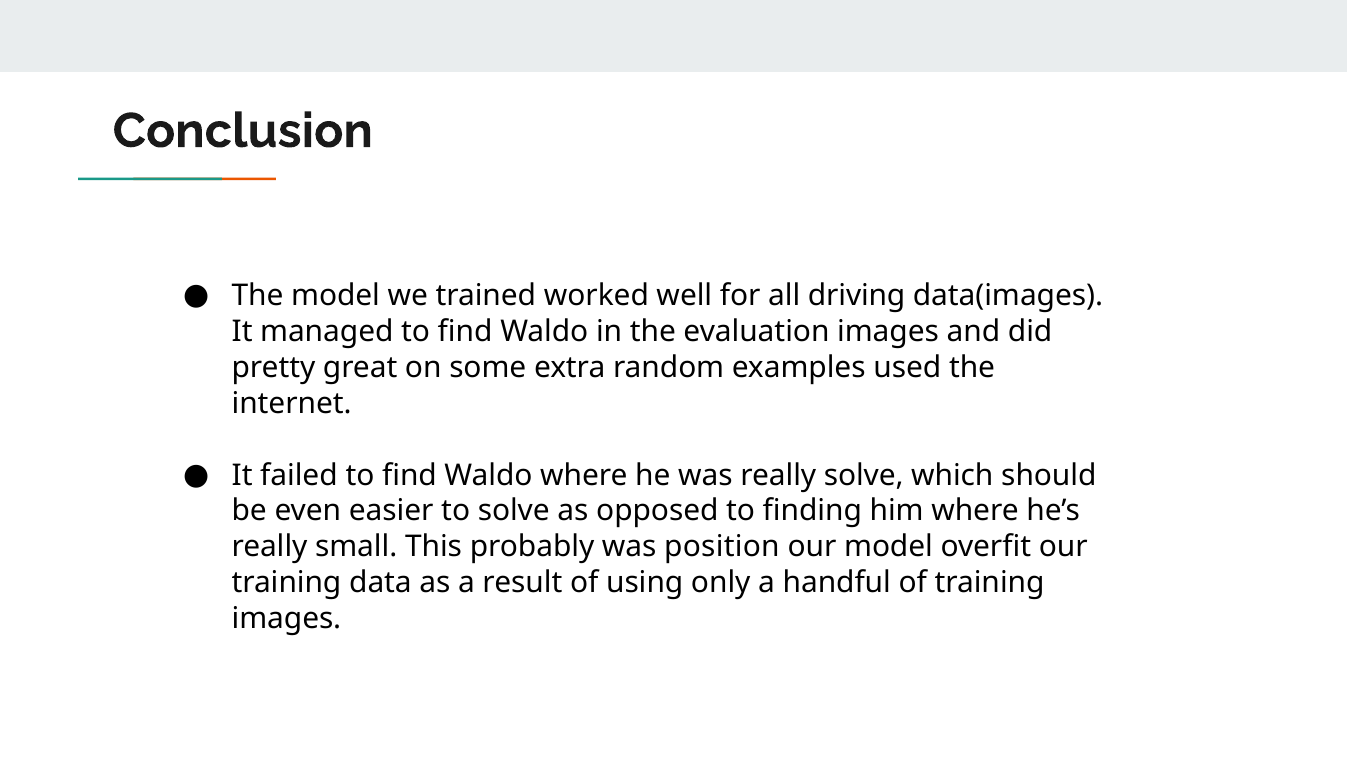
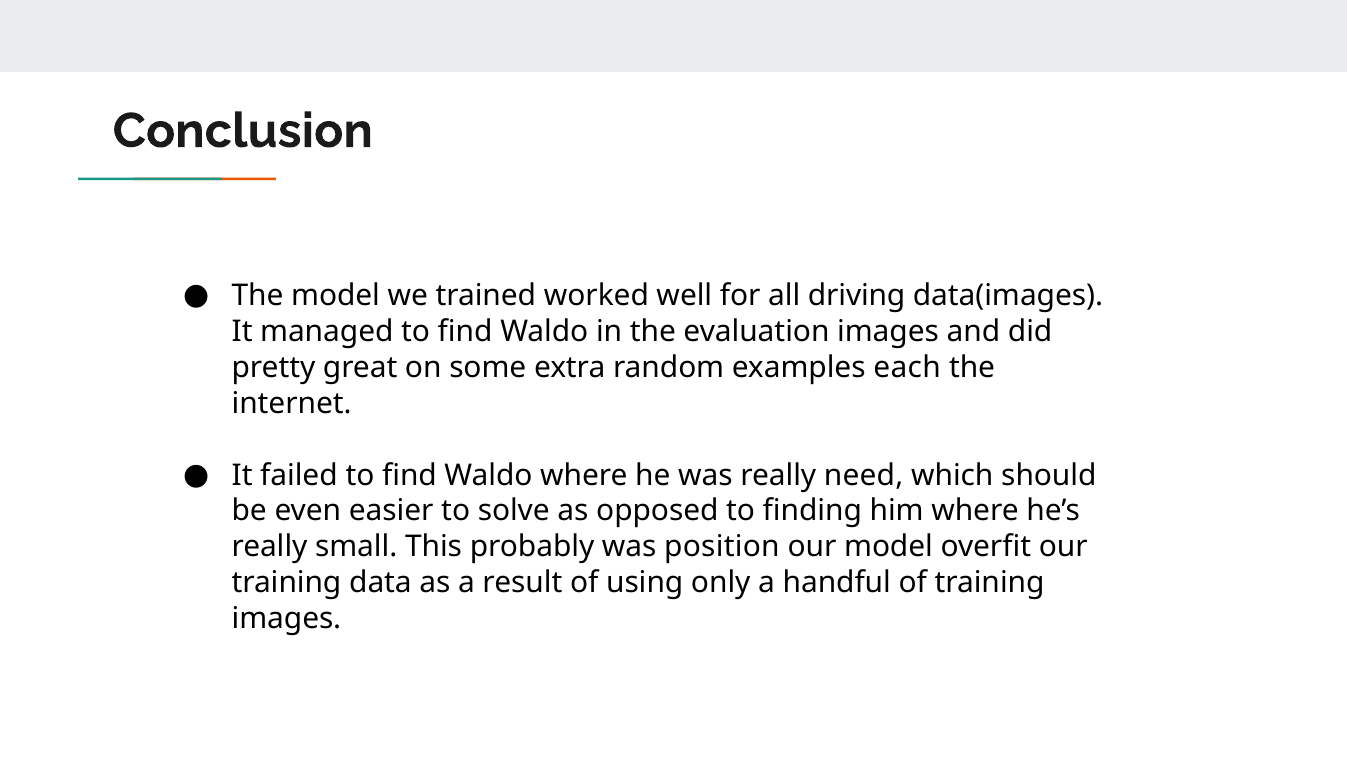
used: used -> each
really solve: solve -> need
